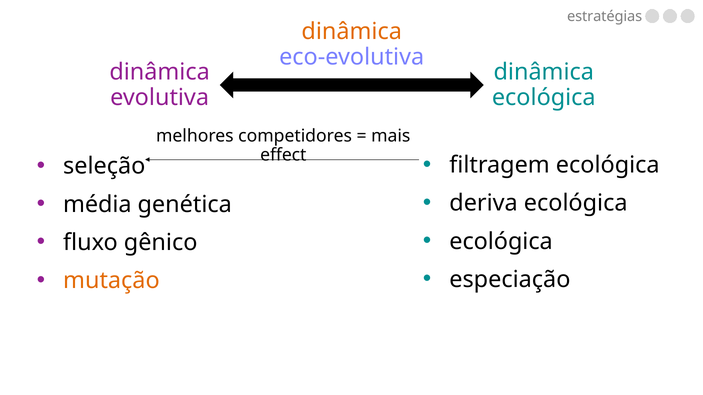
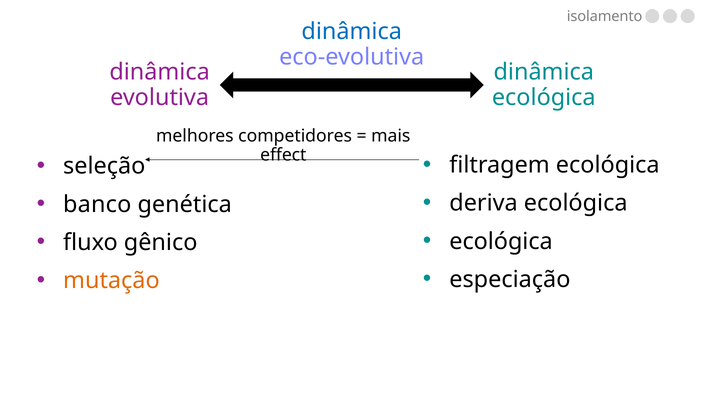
estratégias: estratégias -> isolamento
dinâmica at (352, 32) colour: orange -> blue
média: média -> banco
